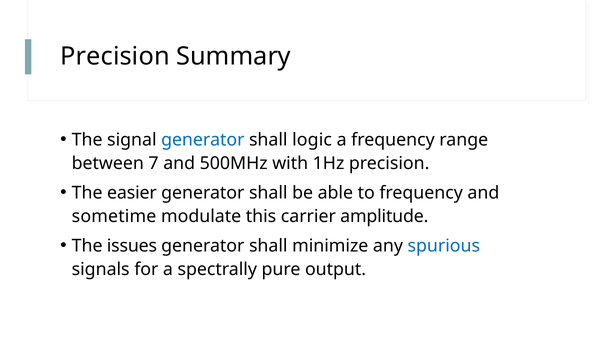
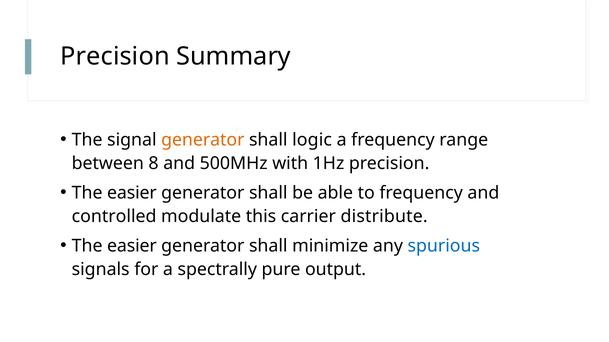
generator at (203, 140) colour: blue -> orange
7: 7 -> 8
sometime: sometime -> controlled
amplitude: amplitude -> distribute
issues at (132, 246): issues -> easier
